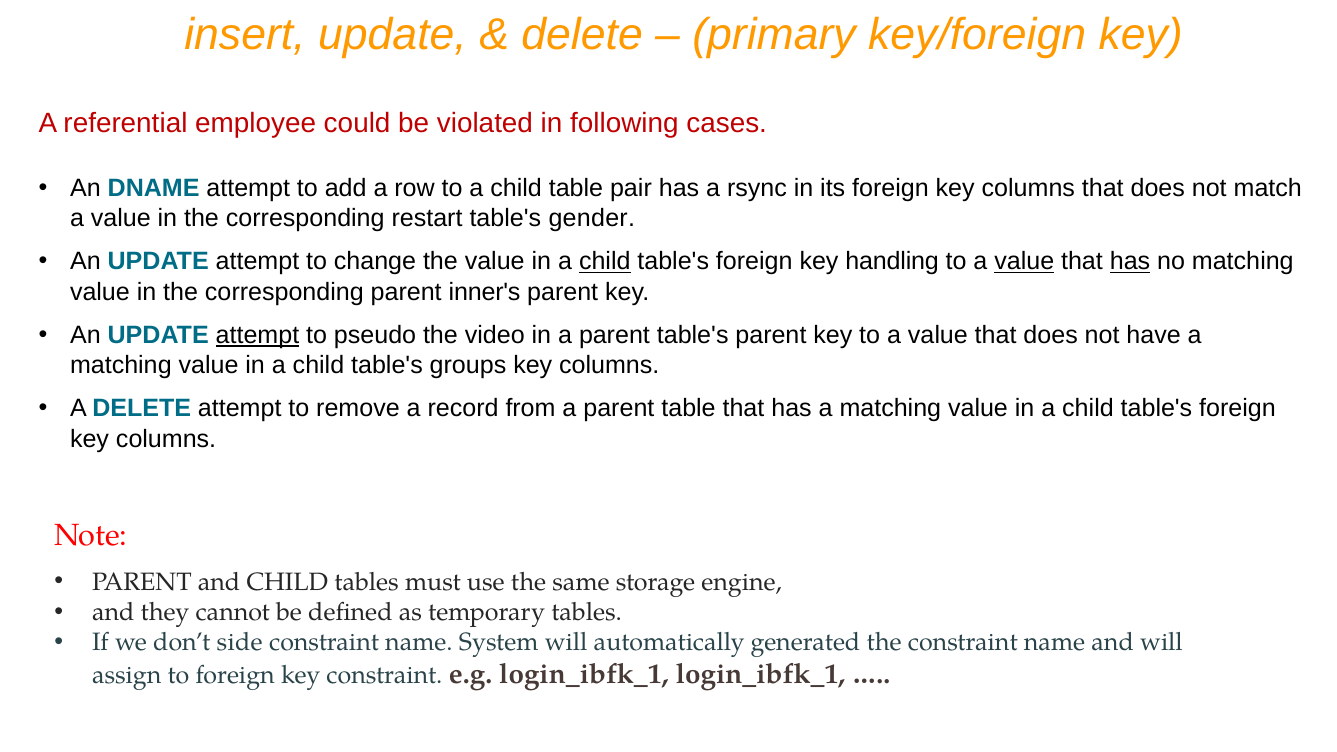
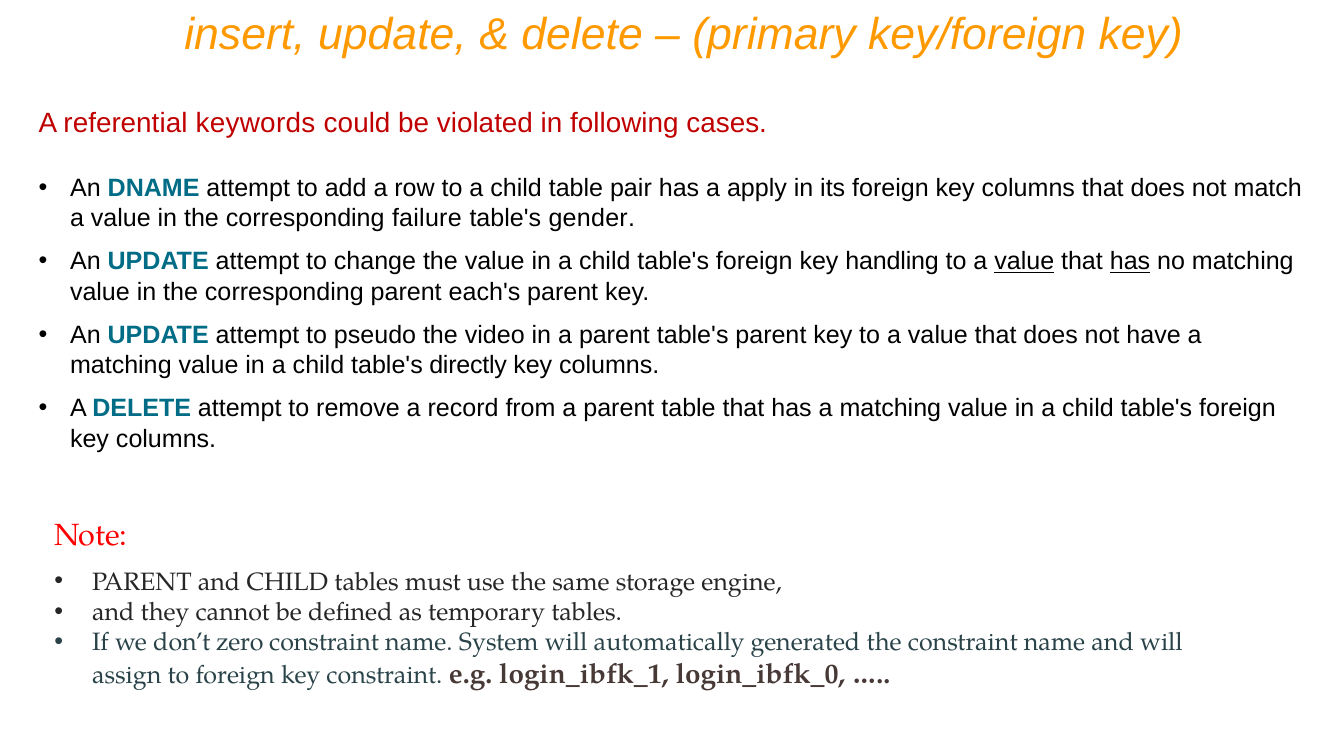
employee: employee -> keywords
rsync: rsync -> apply
restart: restart -> failure
child at (605, 262) underline: present -> none
inner's: inner's -> each's
attempt at (257, 335) underline: present -> none
groups: groups -> directly
side: side -> zero
login_ibfk_1 login_ibfk_1: login_ibfk_1 -> login_ibfk_0
